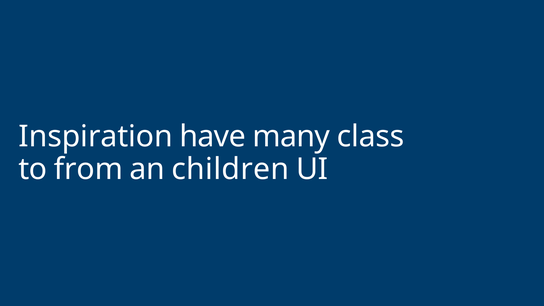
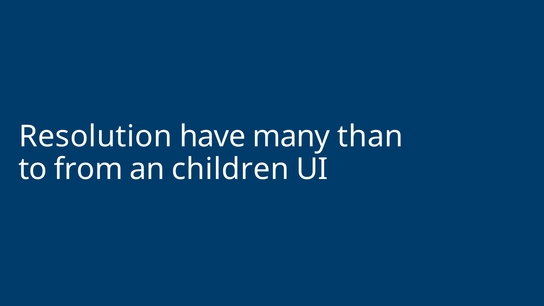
Inspiration: Inspiration -> Resolution
class: class -> than
